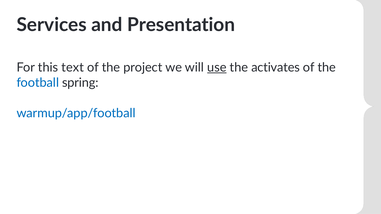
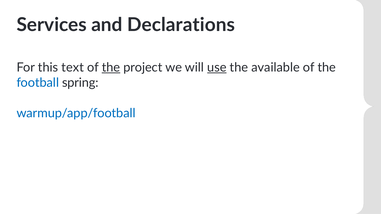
Presentation: Presentation -> Declarations
the at (111, 68) underline: none -> present
activates: activates -> available
